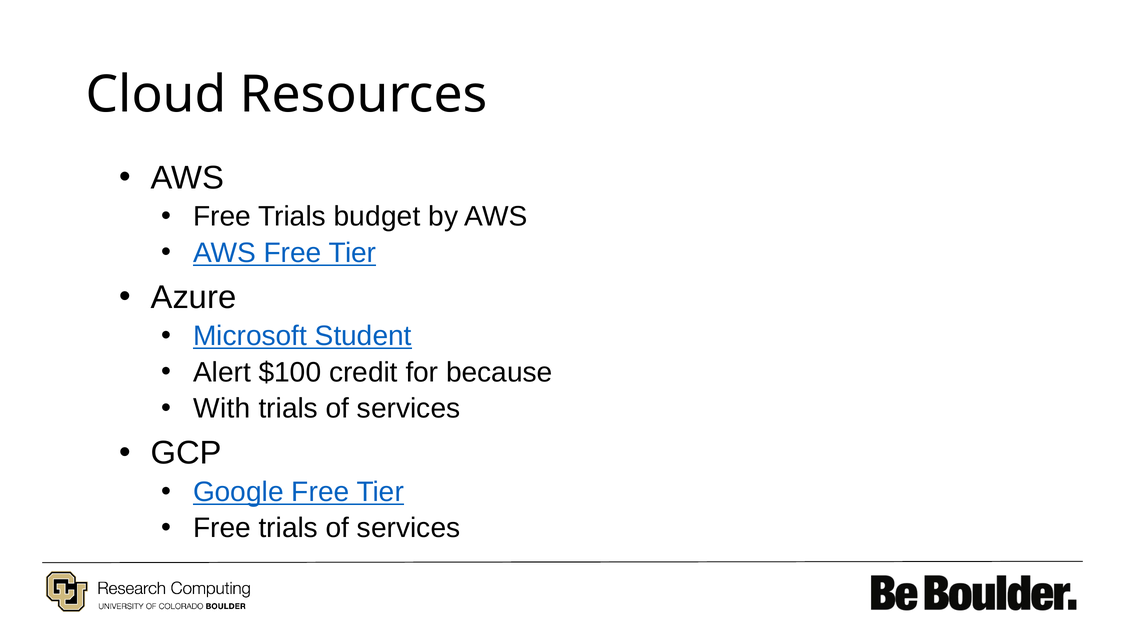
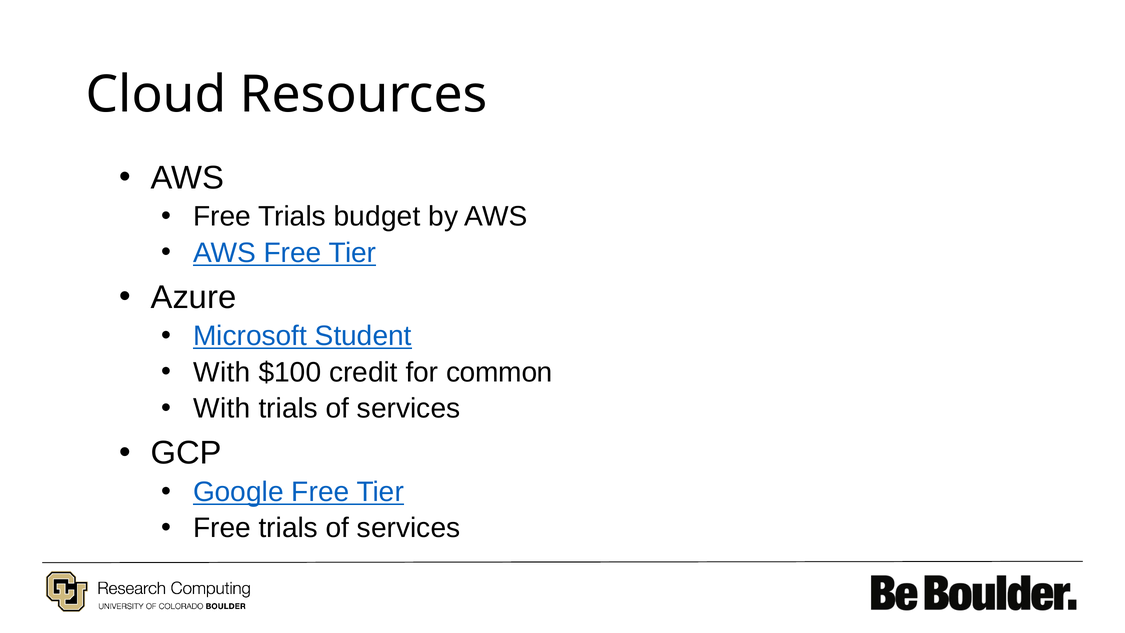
Alert at (222, 372): Alert -> With
because: because -> common
